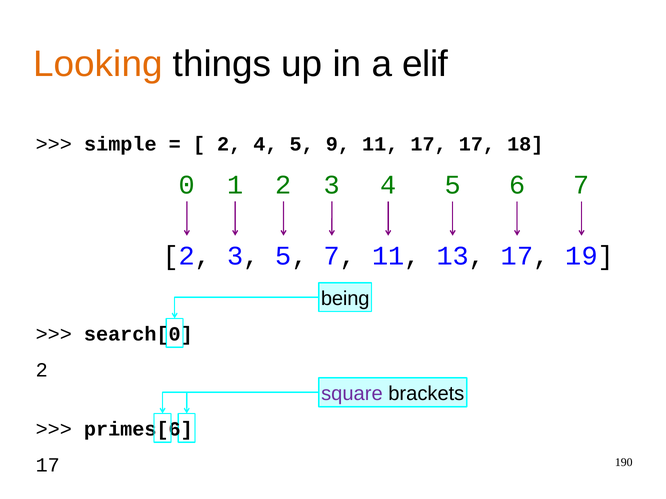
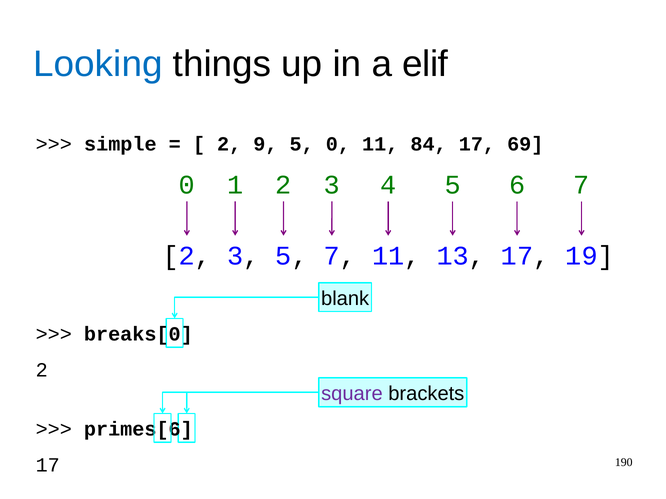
Looking colour: orange -> blue
2 4: 4 -> 9
5 9: 9 -> 0
11 17: 17 -> 84
18: 18 -> 69
being: being -> blank
search: search -> breaks
